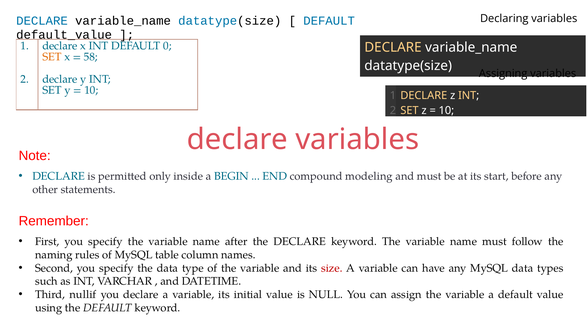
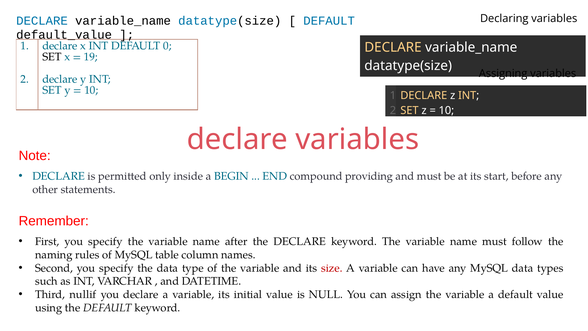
SET at (52, 57) colour: orange -> black
58: 58 -> 19
modeling: modeling -> providing
